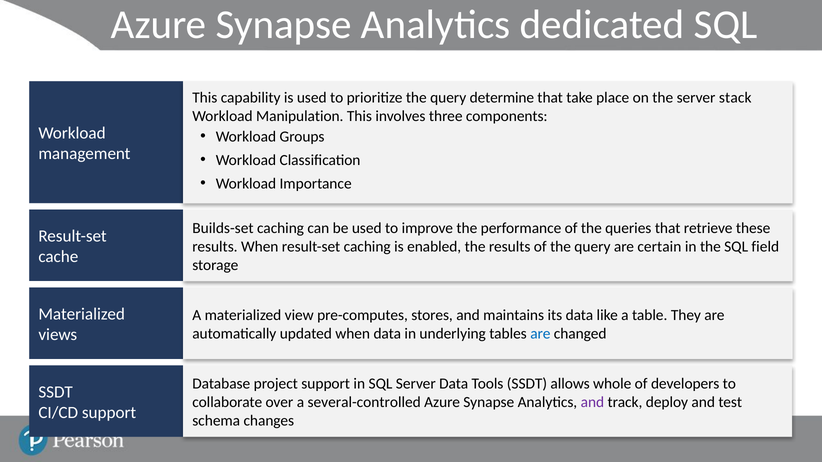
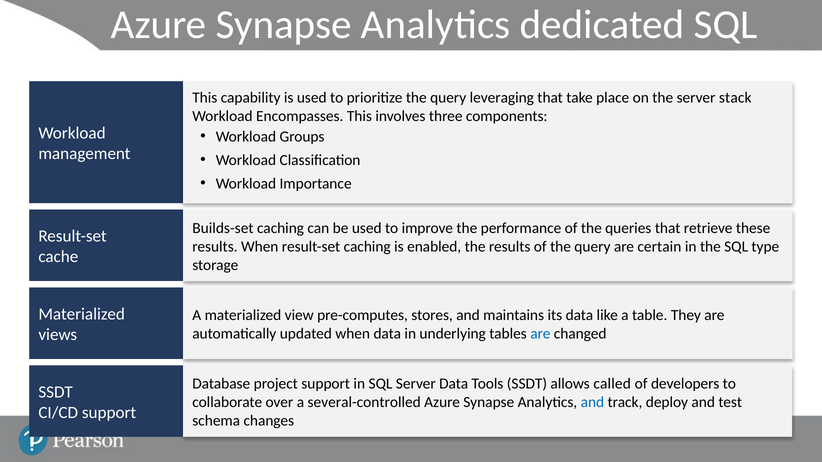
determine: determine -> leveraging
Manipulation: Manipulation -> Encompasses
field: field -> type
whole: whole -> called
and at (592, 402) colour: purple -> blue
